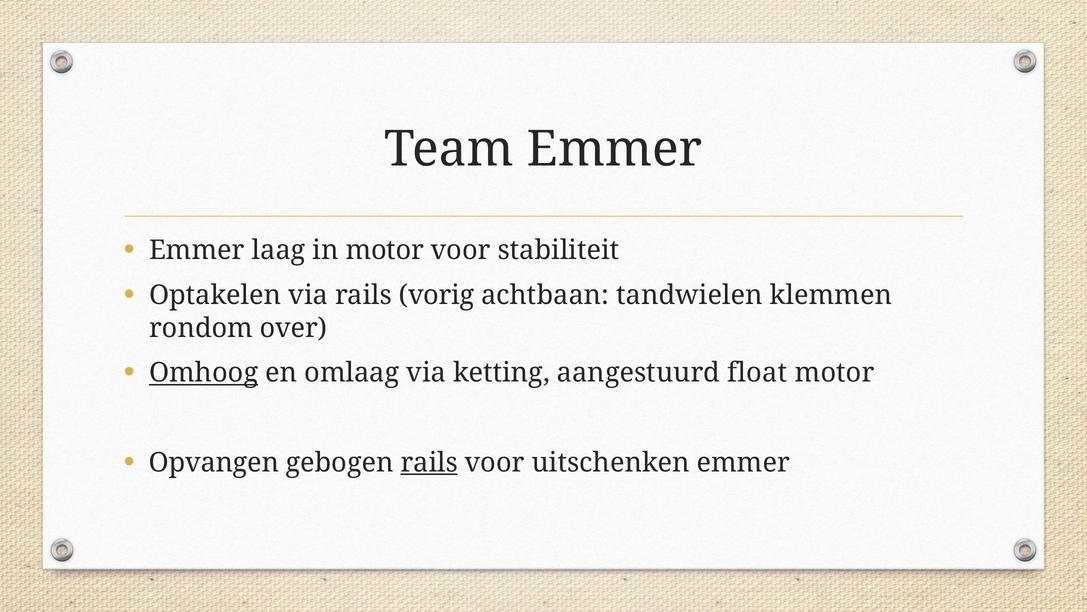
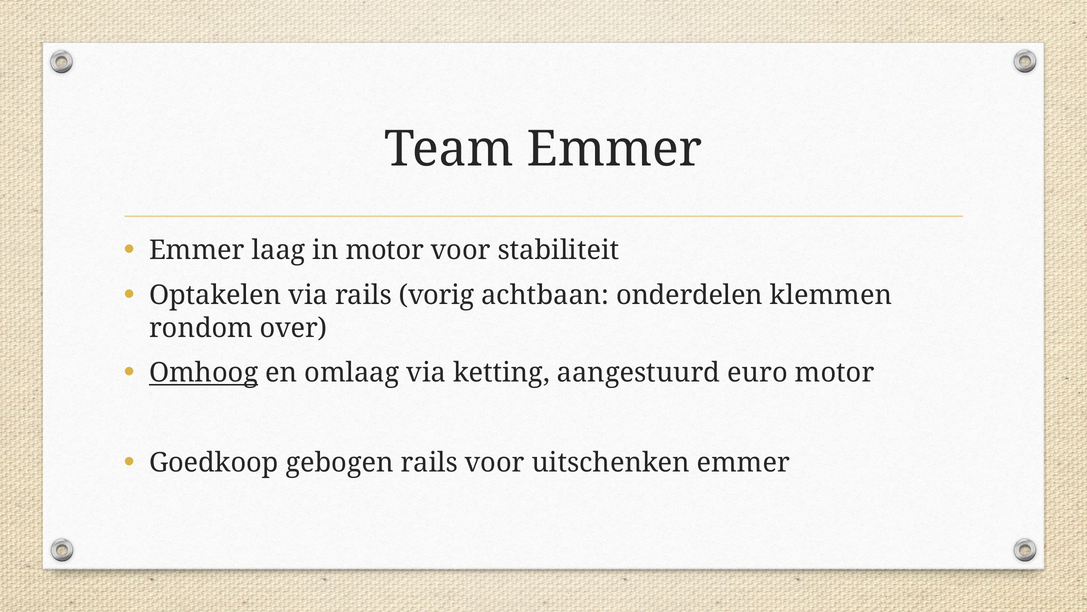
tandwielen: tandwielen -> onderdelen
float: float -> euro
Opvangen: Opvangen -> Goedkoop
rails at (429, 462) underline: present -> none
